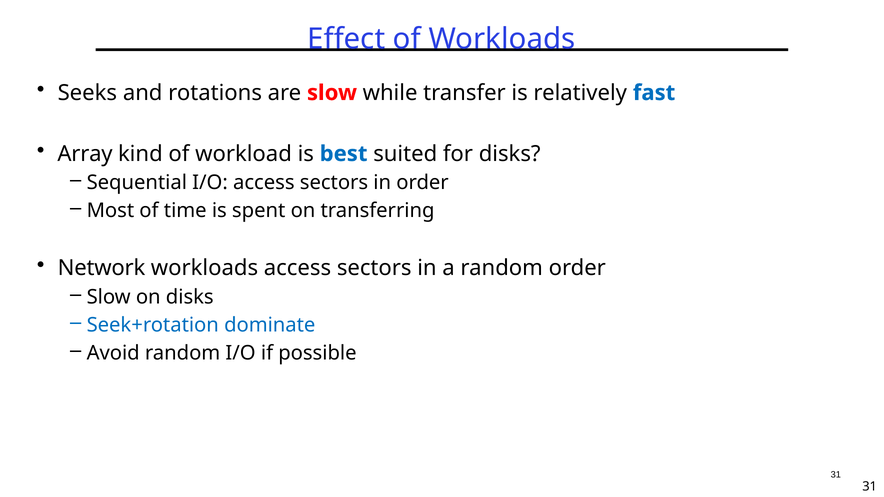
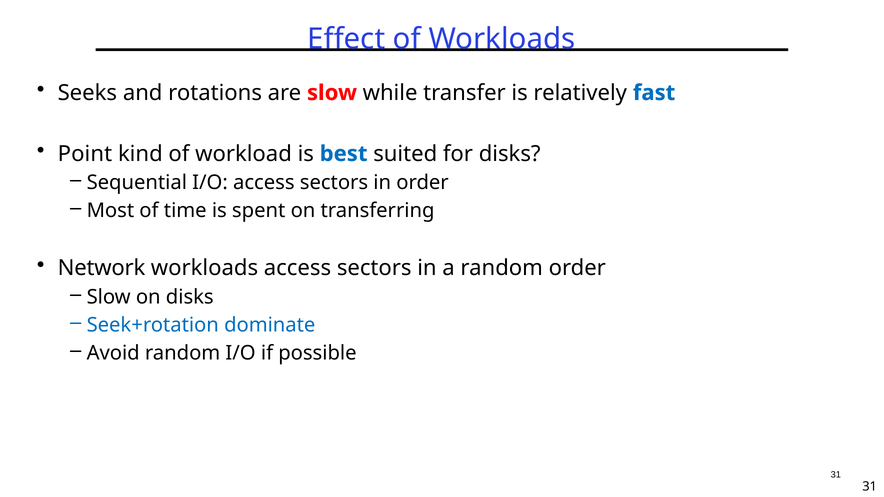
Array: Array -> Point
